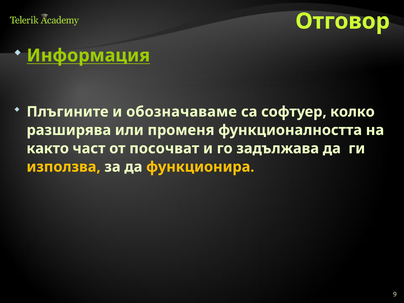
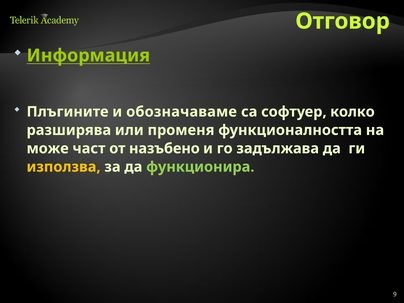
както: както -> може
посочват: посочват -> назъбено
функционира colour: yellow -> light green
